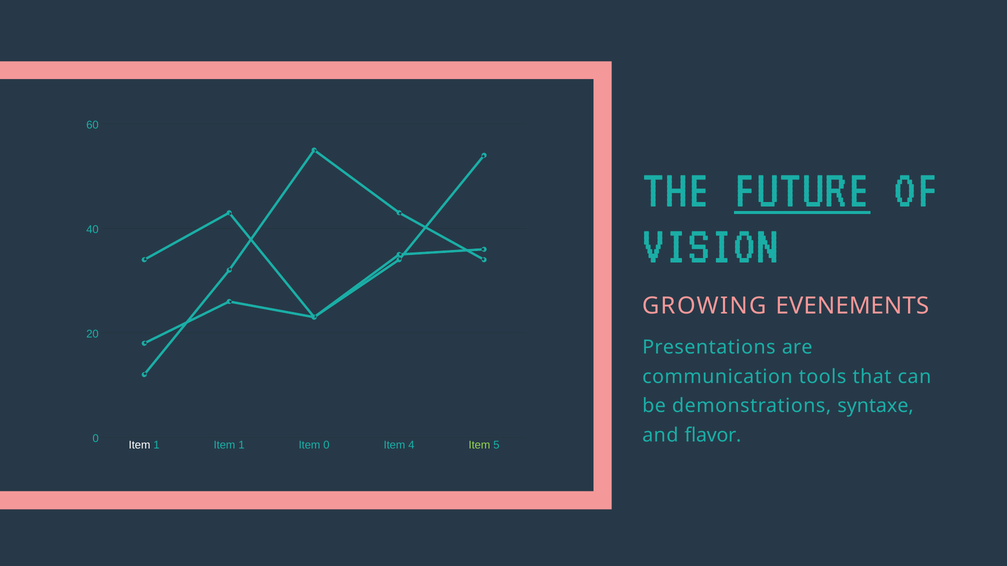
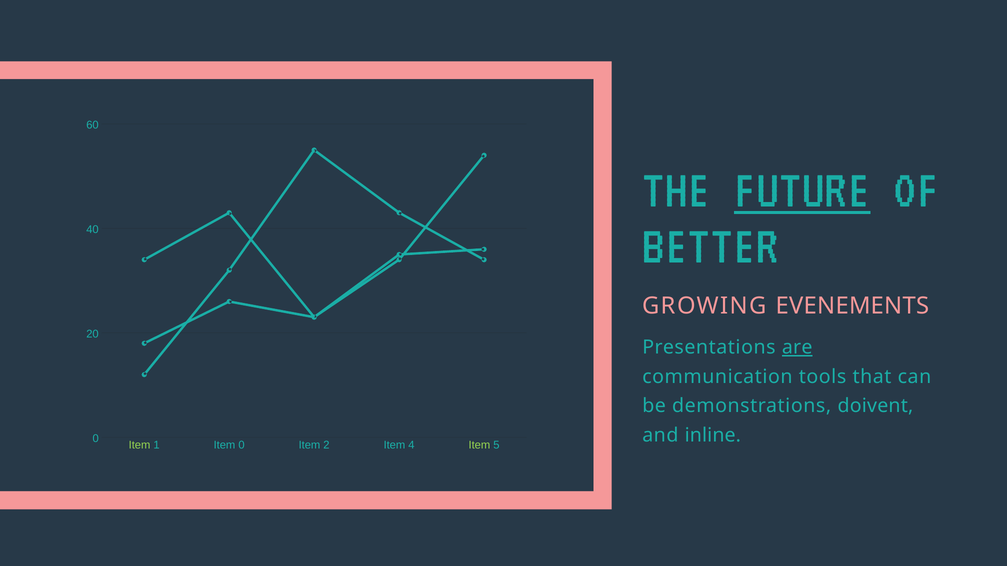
VISION: VISION -> BETTER
are underline: none -> present
syntaxe: syntaxe -> doivent
flavor: flavor -> inline
Item at (140, 445) colour: white -> light green
1 Item 1: 1 -> 0
Item 0: 0 -> 2
